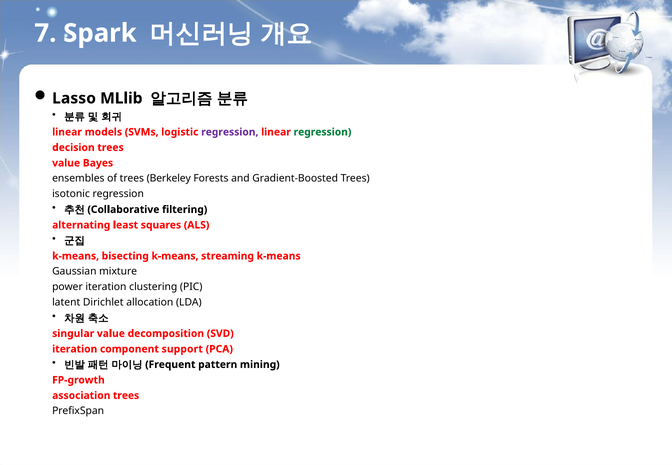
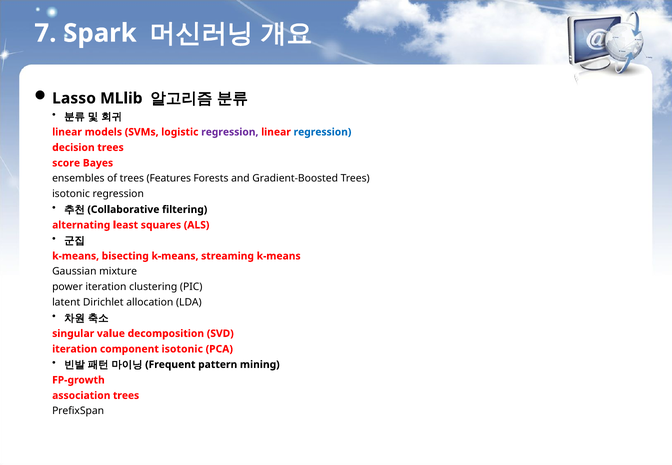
regression at (322, 132) colour: green -> blue
value at (66, 163): value -> score
Berkeley: Berkeley -> Features
component support: support -> isotonic
